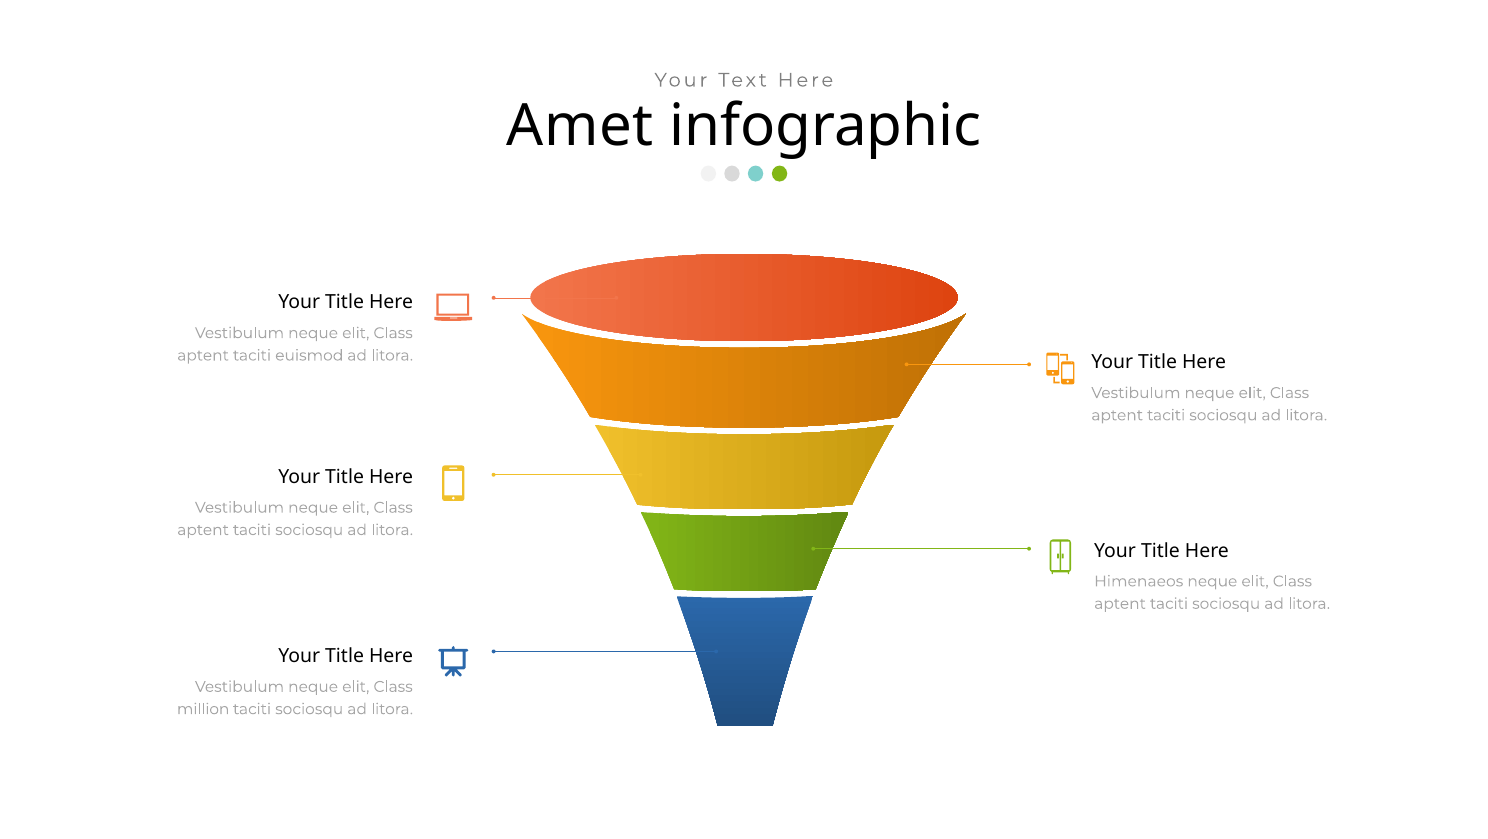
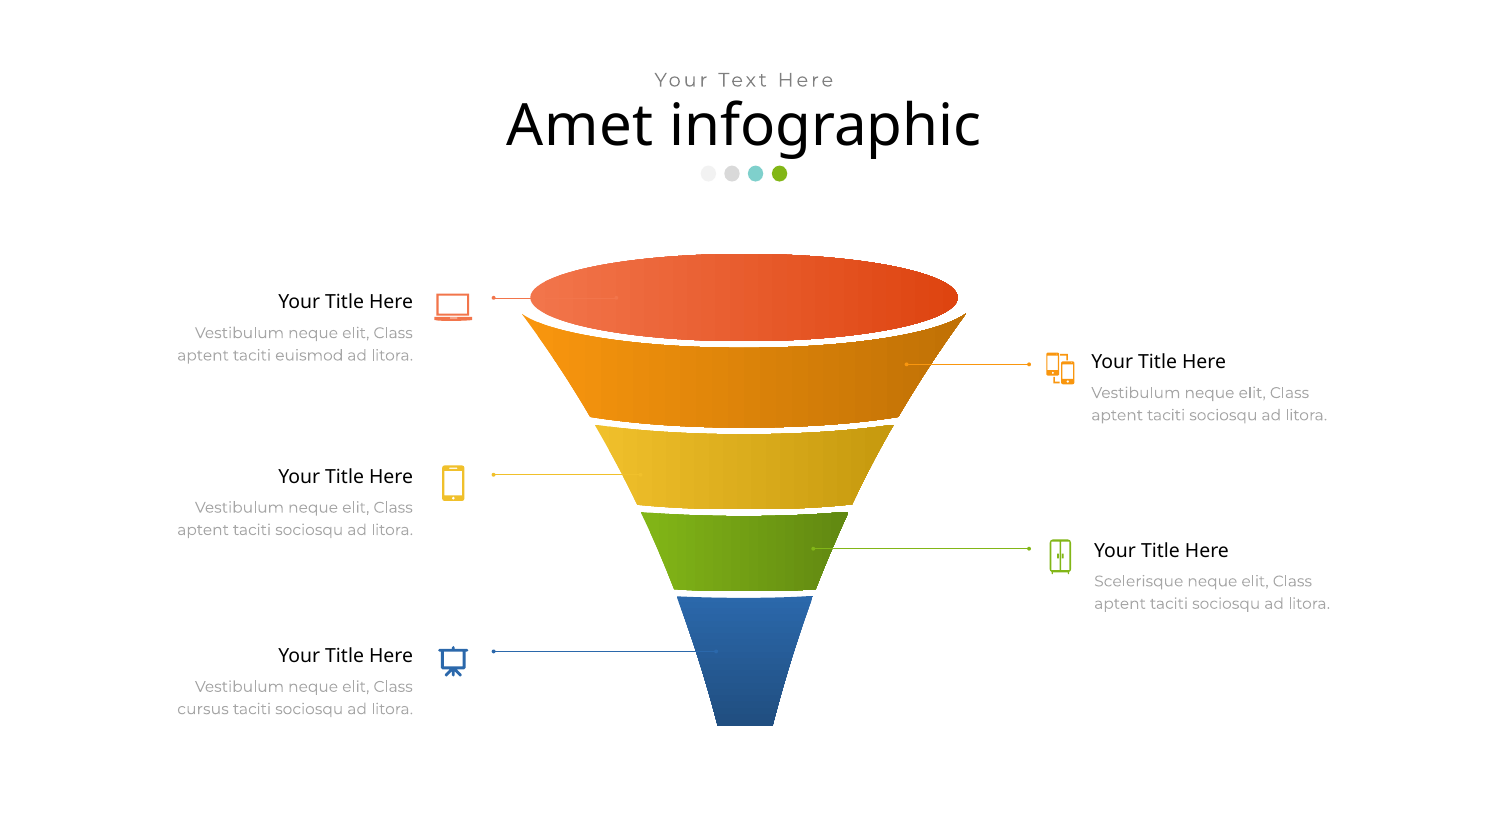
Himenaeos: Himenaeos -> Scelerisque
million: million -> cursus
